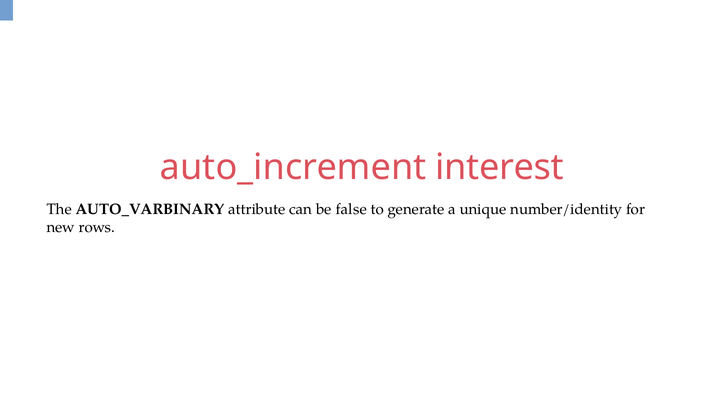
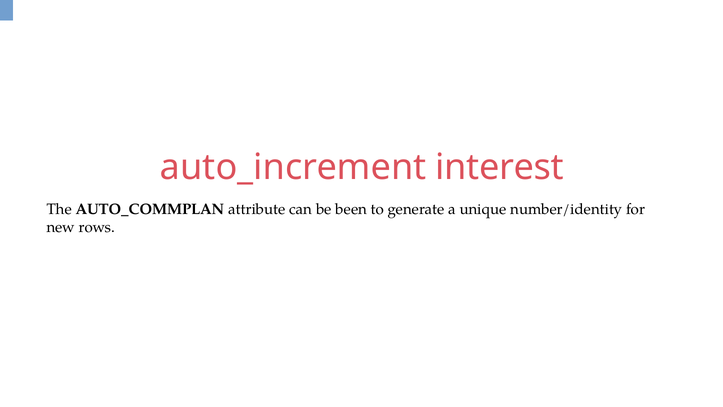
AUTO_VARBINARY: AUTO_VARBINARY -> AUTO_COMMPLAN
false: false -> been
